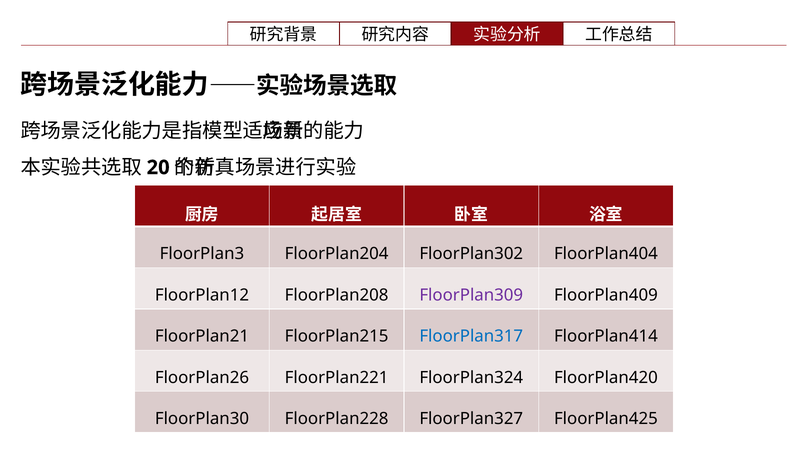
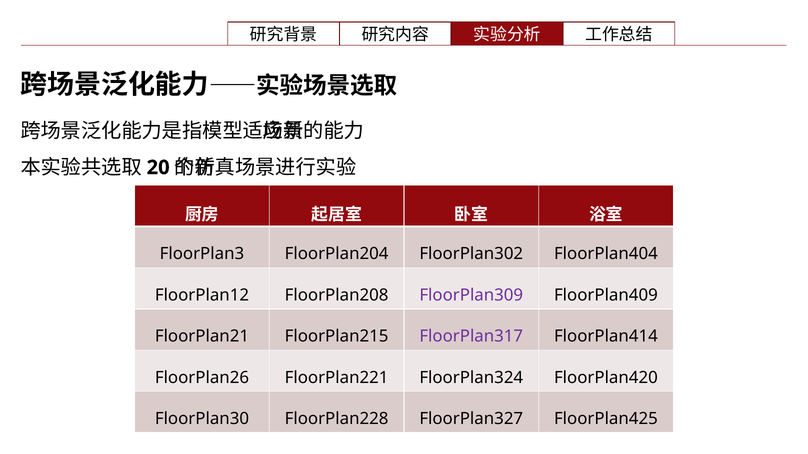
FloorPlan317 colour: blue -> purple
